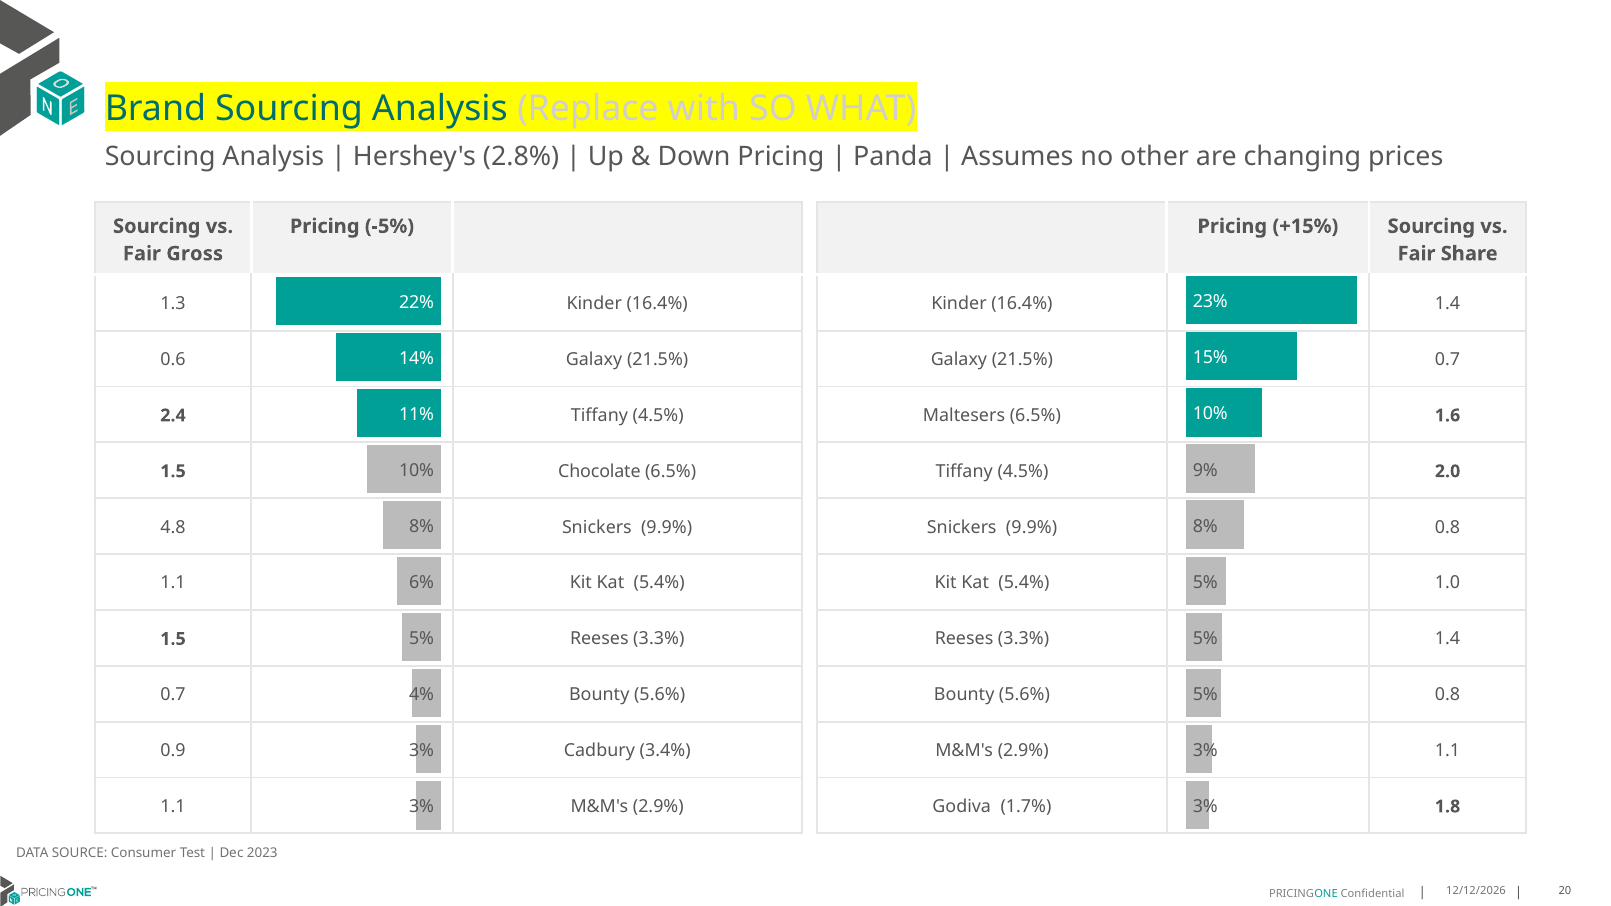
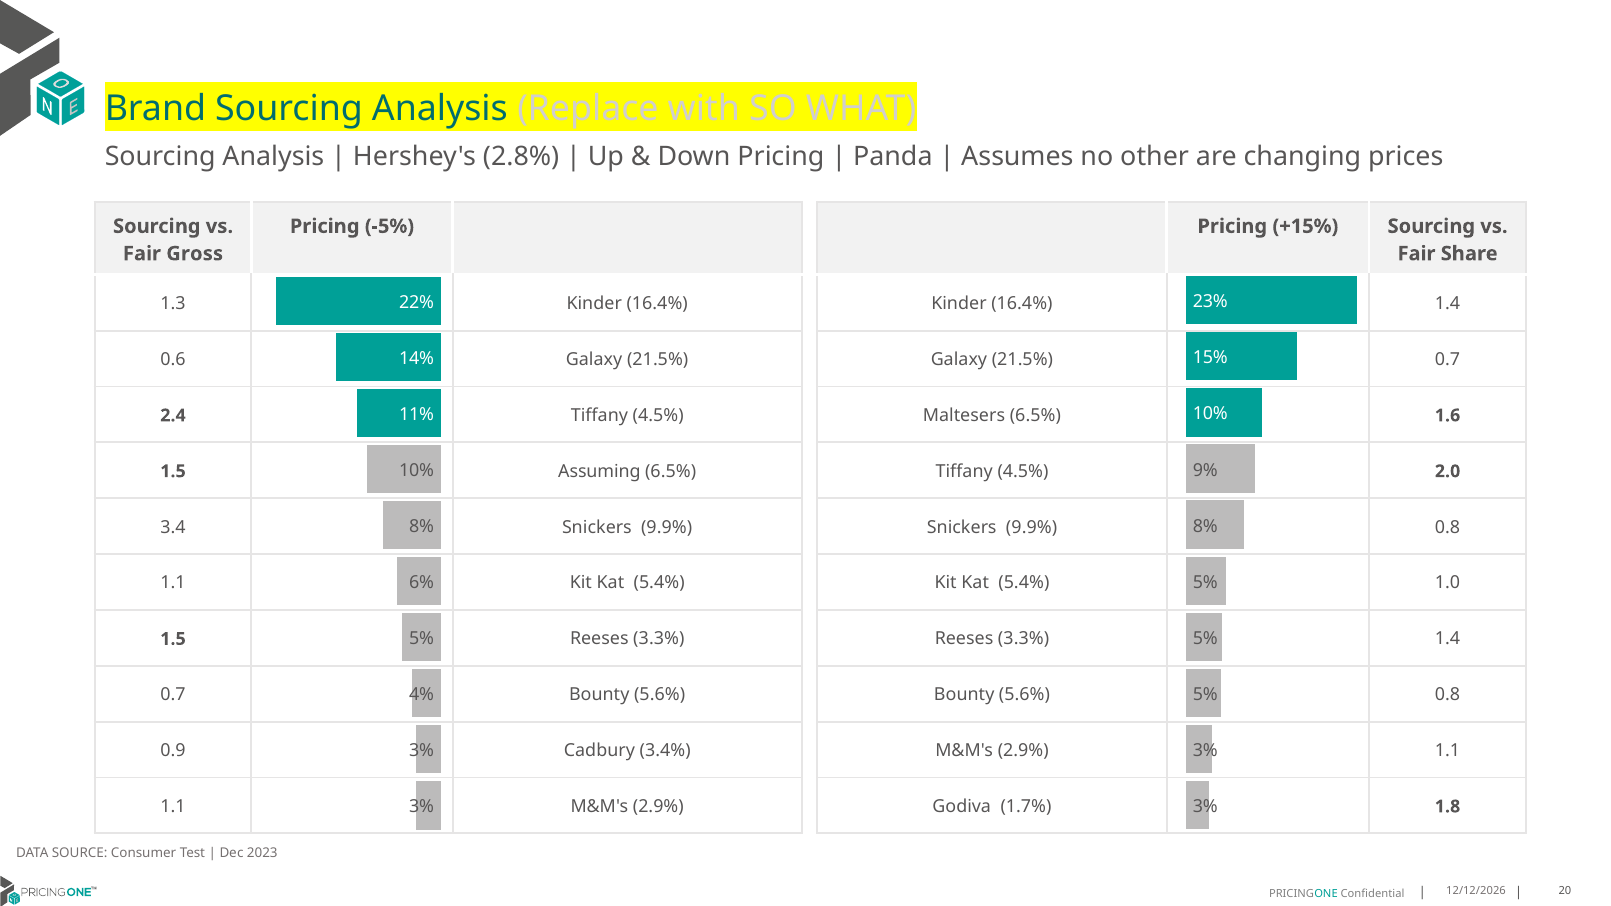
Chocolate: Chocolate -> Assuming
4.8: 4.8 -> 3.4
